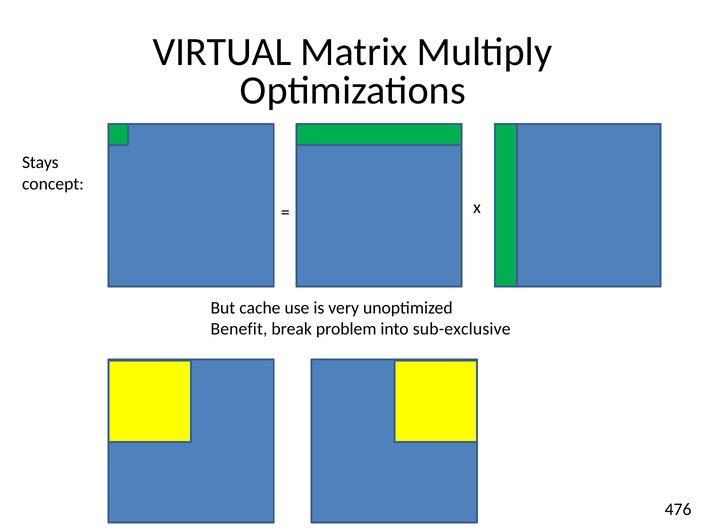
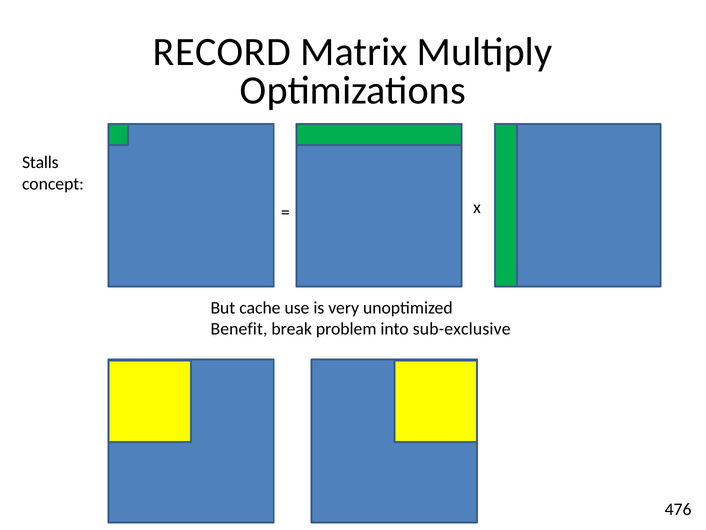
VIRTUAL: VIRTUAL -> RECORD
Stays: Stays -> Stalls
